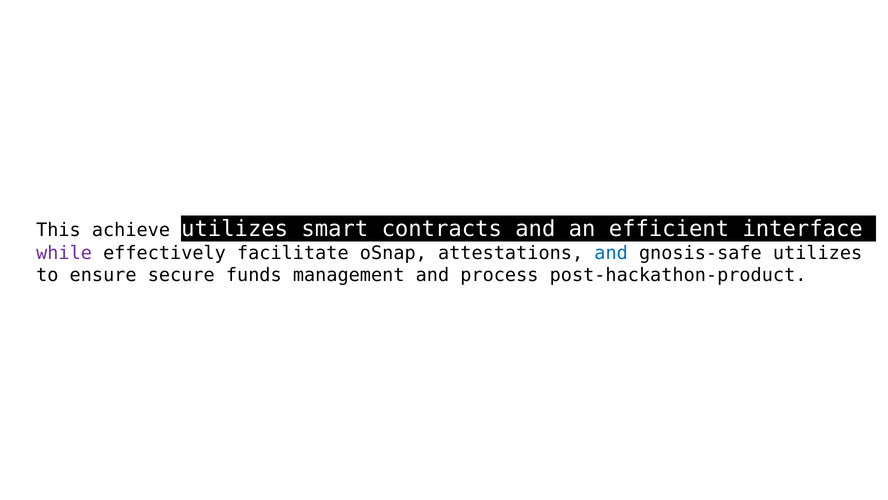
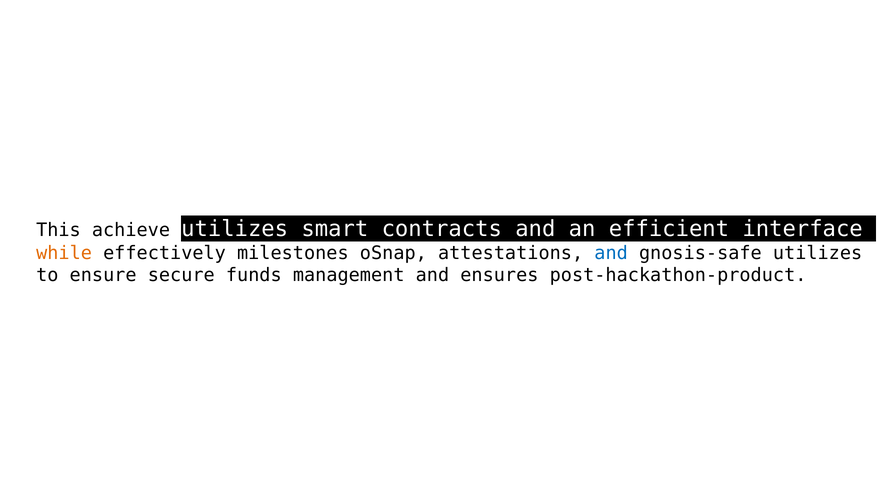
while colour: purple -> orange
facilitate: facilitate -> milestones
process: process -> ensures
